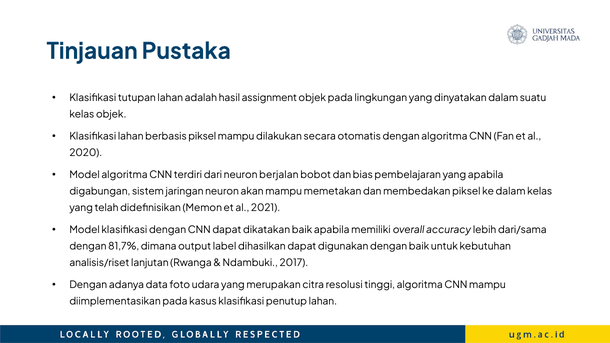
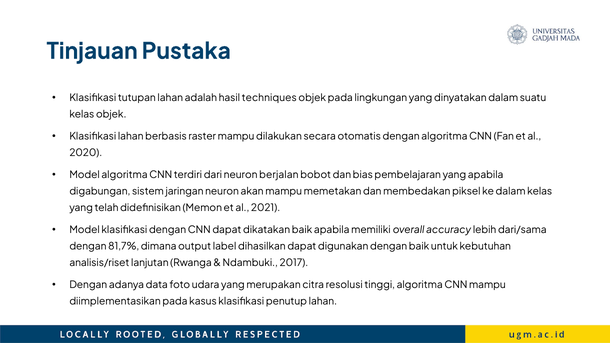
assignment: assignment -> techniques
berbasis piksel: piksel -> raster
